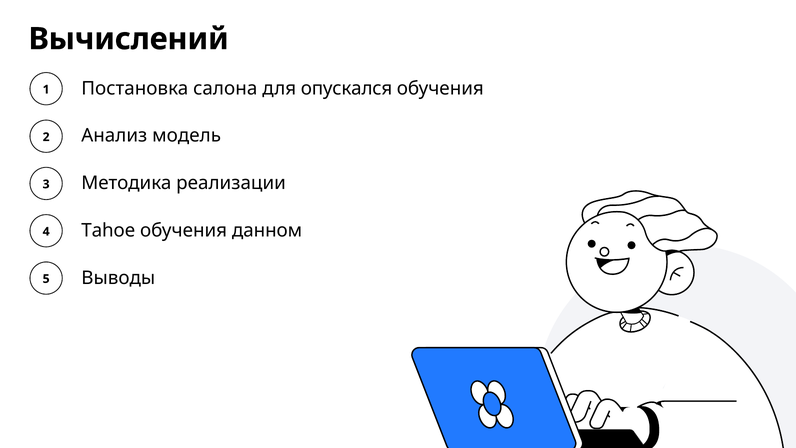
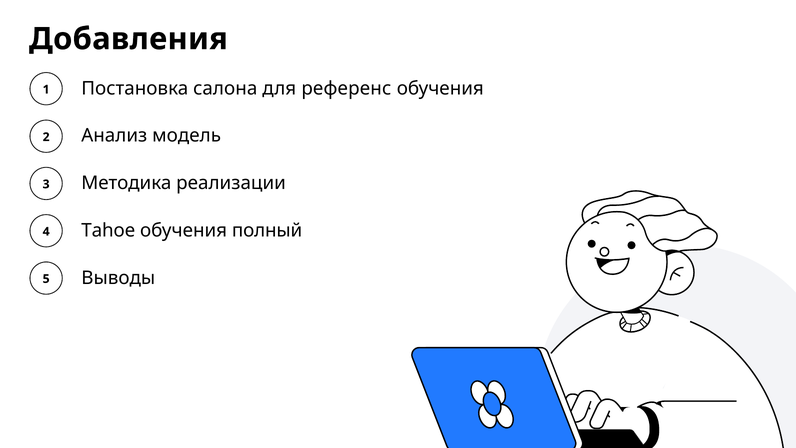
Вычислений: Вычислений -> Добавления
опускался: опускался -> референс
данном: данном -> полный
